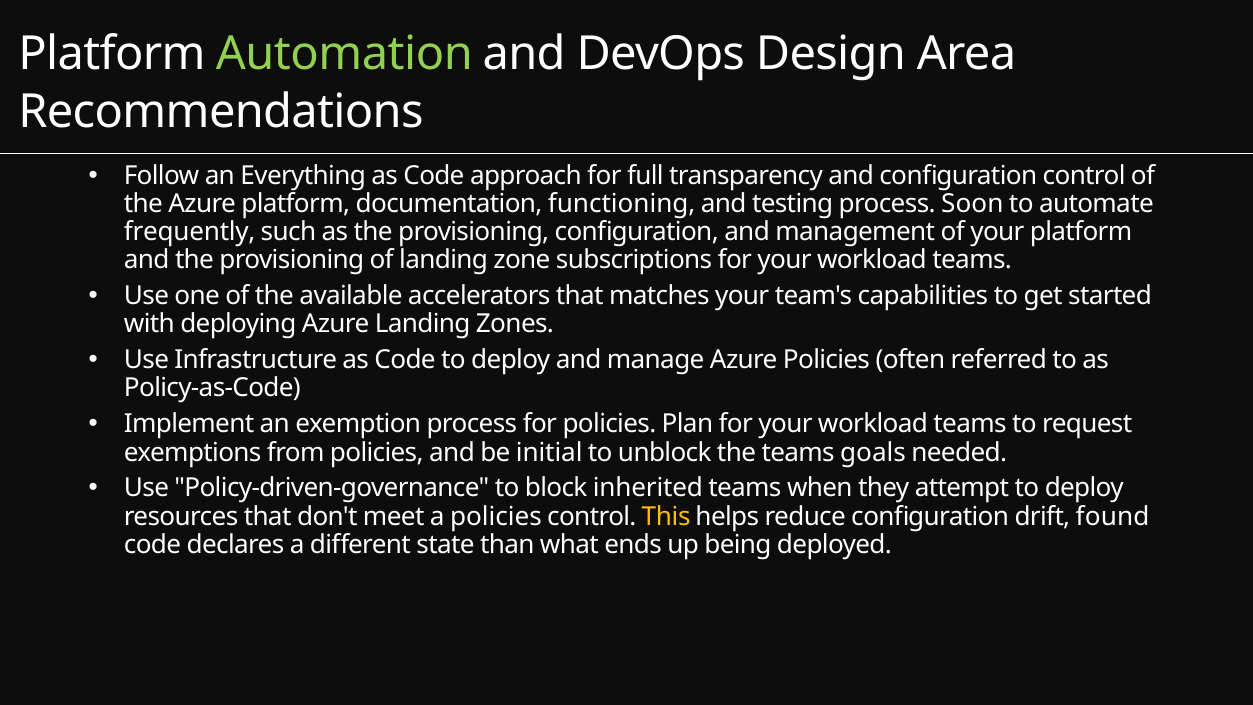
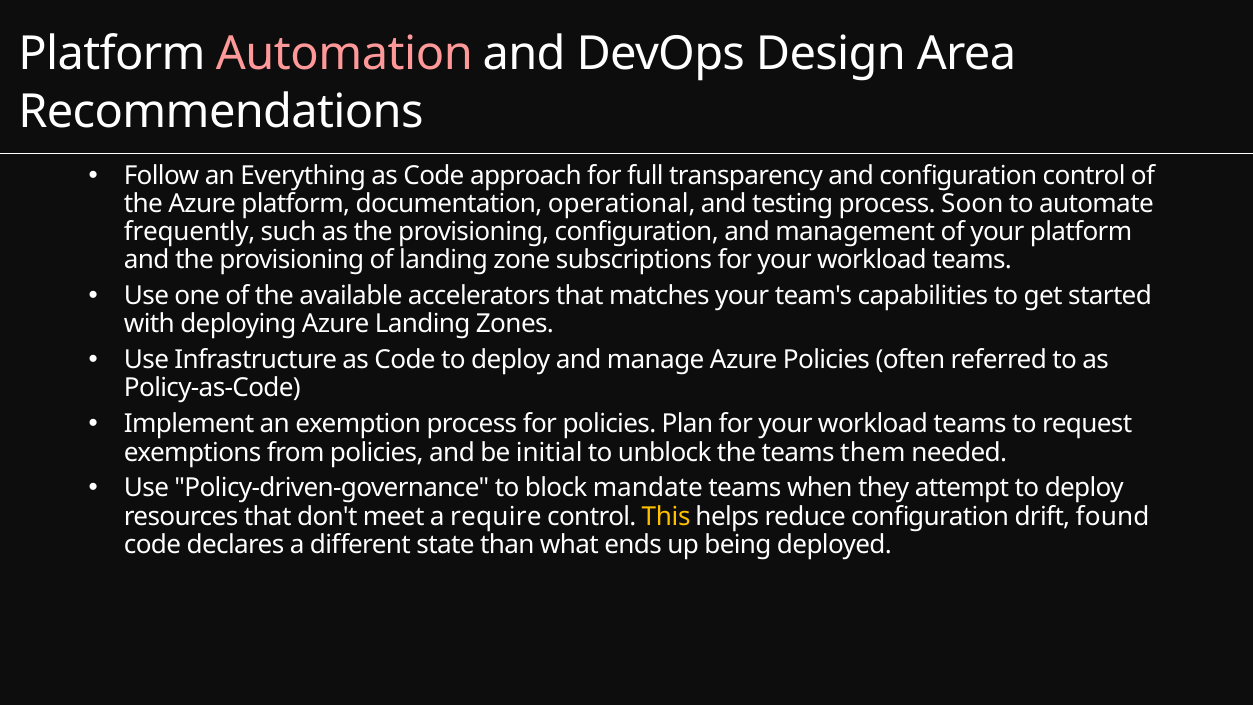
Automation colour: light green -> pink
functioning: functioning -> operational
goals: goals -> them
inherited: inherited -> mandate
a policies: policies -> require
